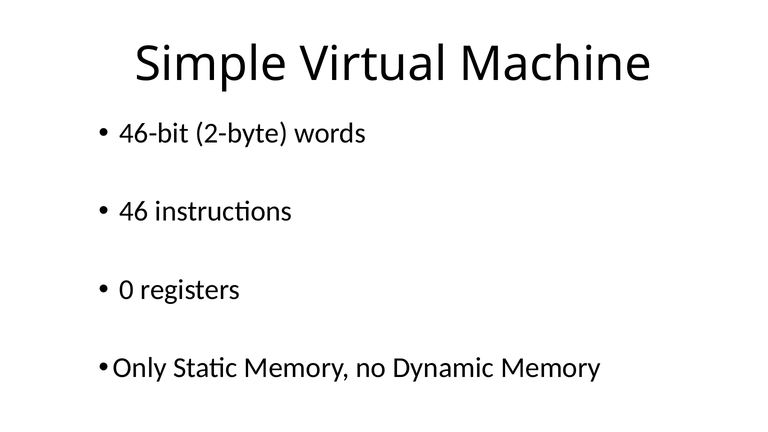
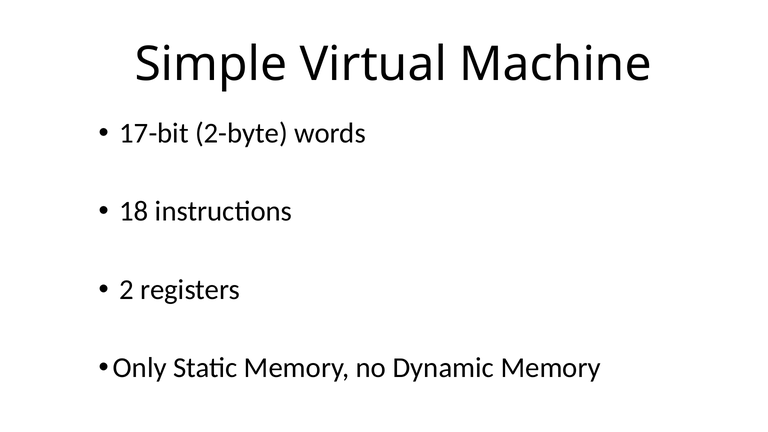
46-bit: 46-bit -> 17-bit
46: 46 -> 18
0: 0 -> 2
